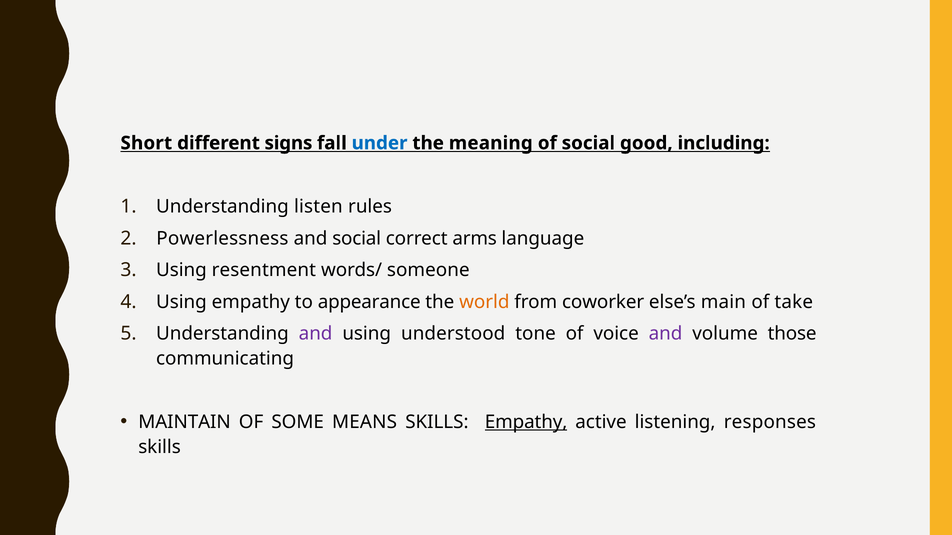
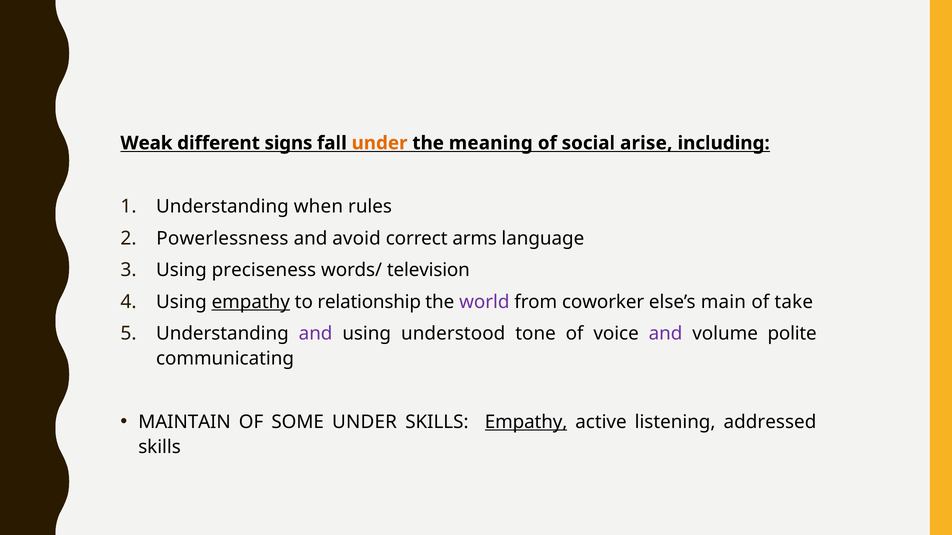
Short: Short -> Weak
under at (380, 143) colour: blue -> orange
good: good -> arise
listen: listen -> when
and social: social -> avoid
resentment: resentment -> preciseness
someone: someone -> television
empathy at (251, 302) underline: none -> present
appearance: appearance -> relationship
world colour: orange -> purple
those: those -> polite
SOME MEANS: MEANS -> UNDER
responses: responses -> addressed
